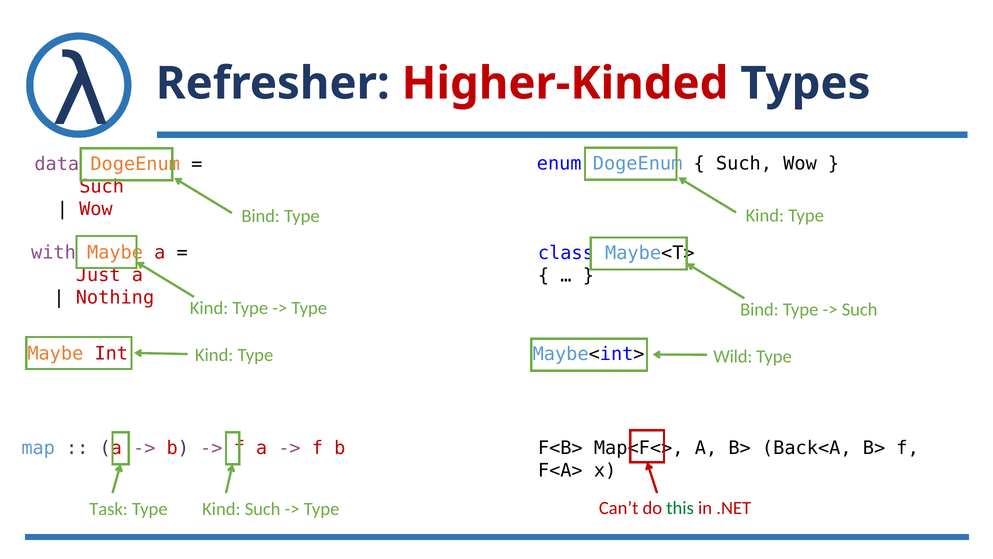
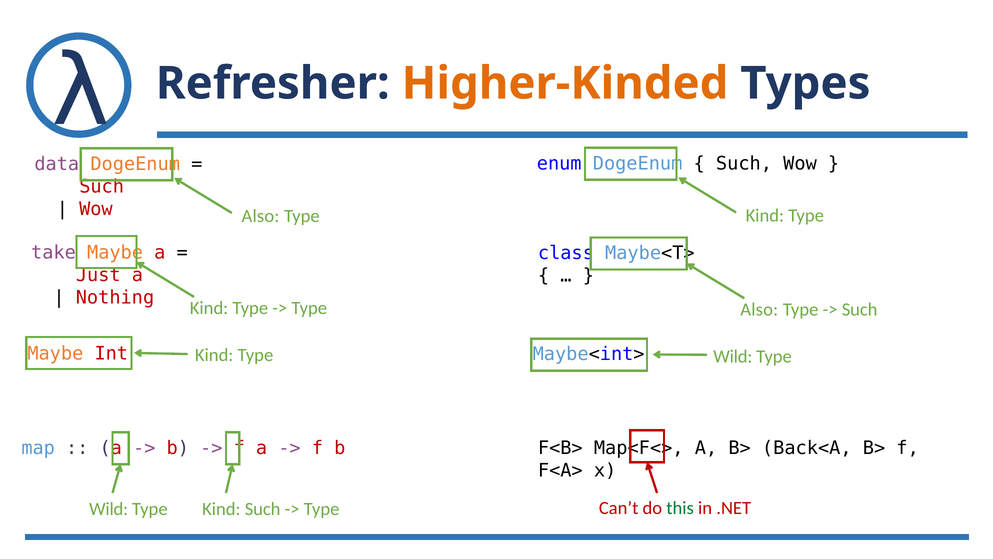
Higher-Kinded colour: red -> orange
Wow Bind: Bind -> Also
with: with -> take
Bind at (759, 309): Bind -> Also
Task at (109, 509): Task -> Wild
